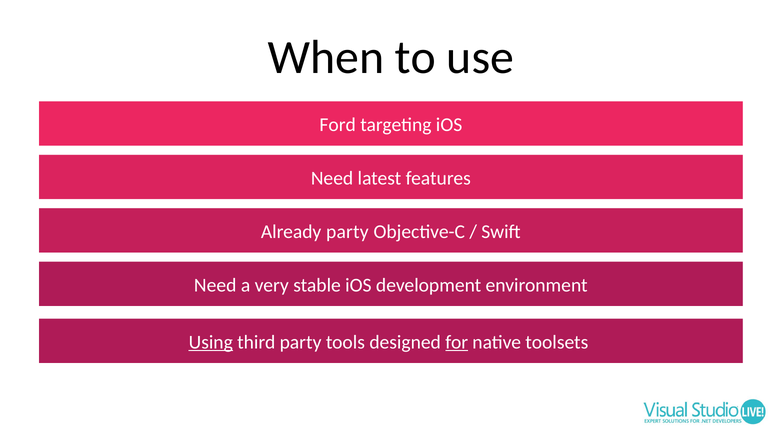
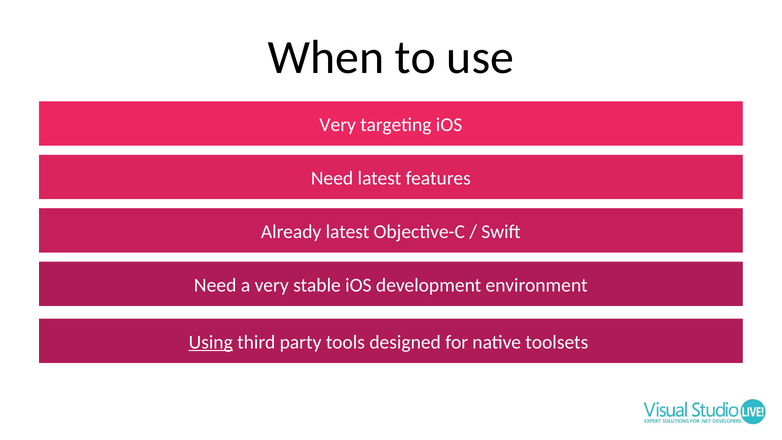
Ford at (338, 125): Ford -> Very
Already party: party -> latest
for underline: present -> none
